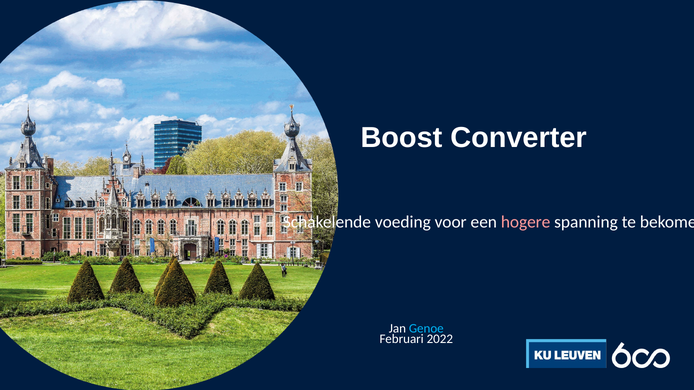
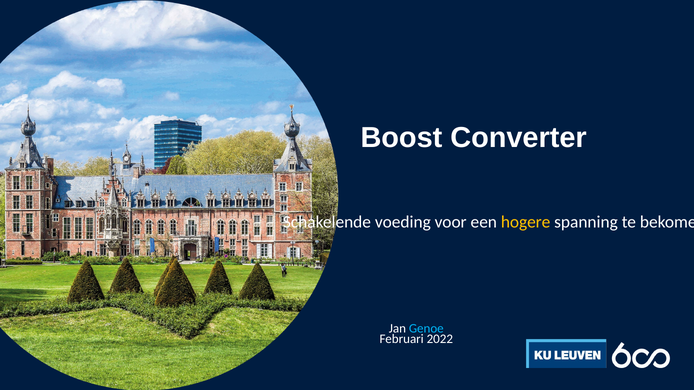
hogere colour: pink -> yellow
